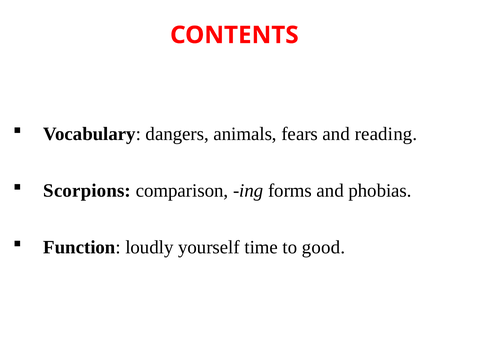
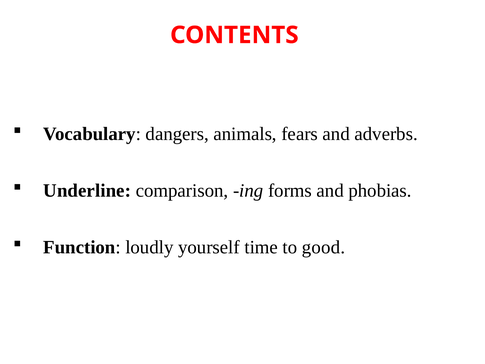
reading: reading -> adverbs
Scorpions: Scorpions -> Underline
